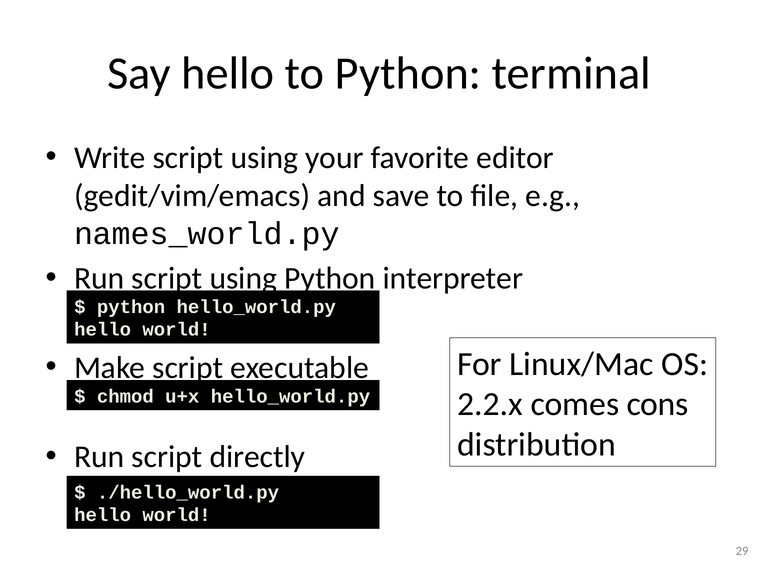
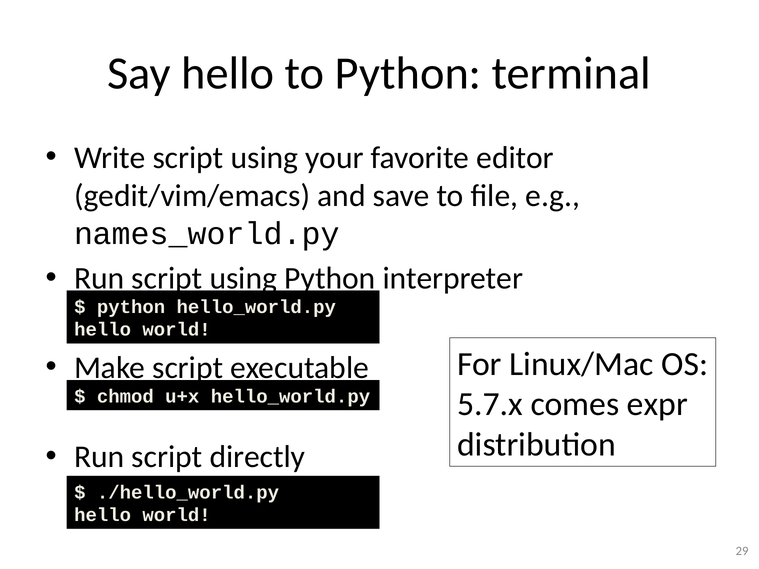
2.2.x: 2.2.x -> 5.7.x
cons: cons -> expr
